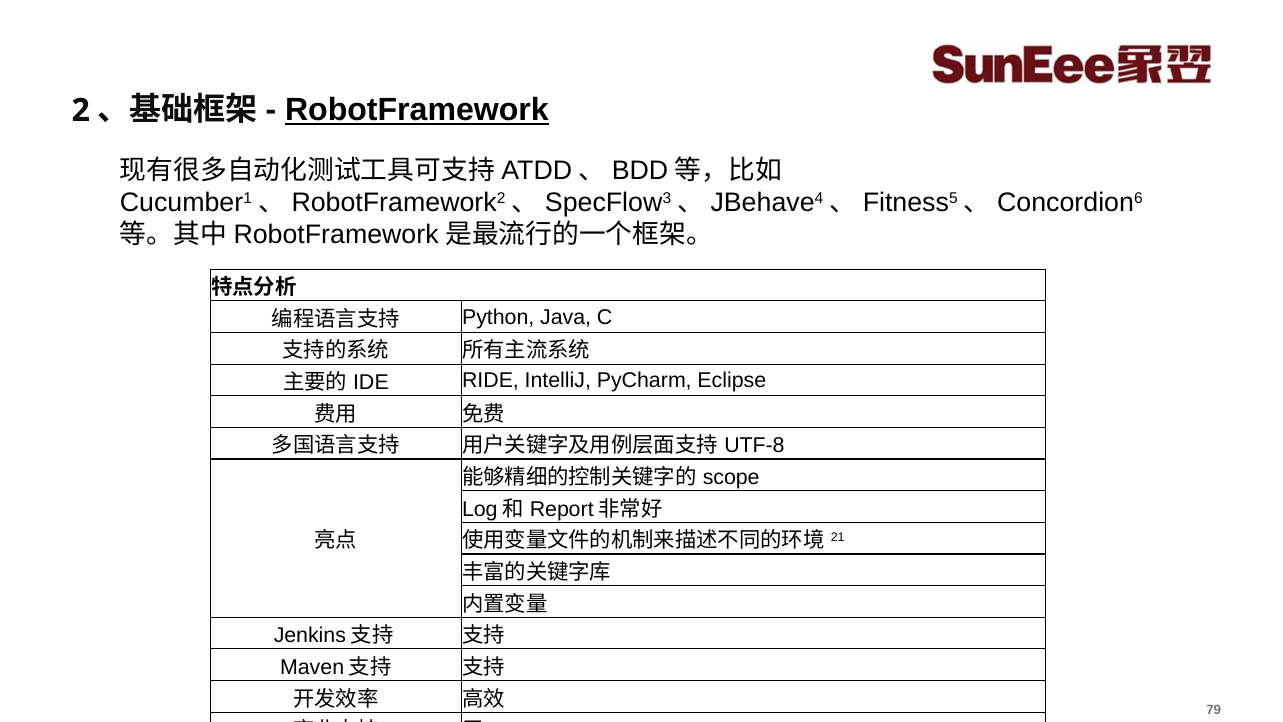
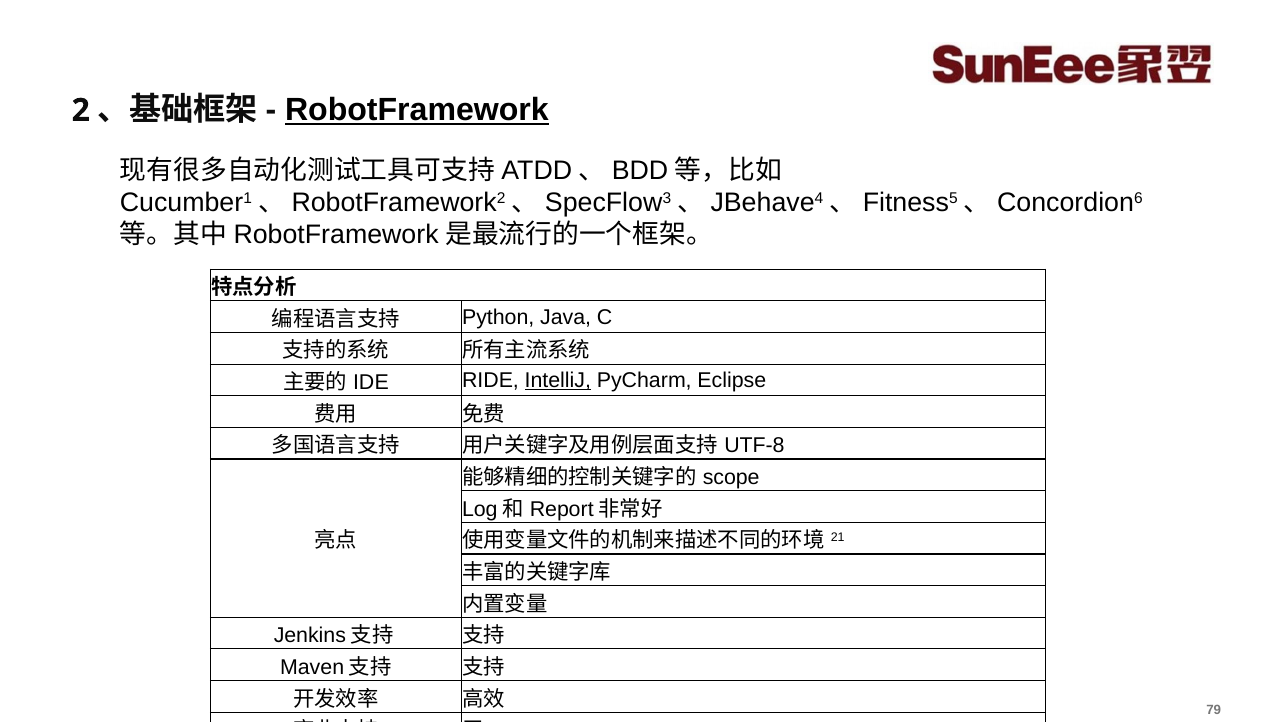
IntelliJ underline: none -> present
